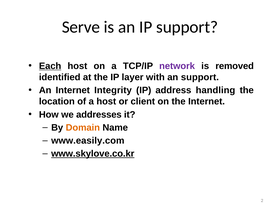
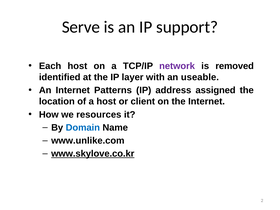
Each underline: present -> none
an support: support -> useable
Integrity: Integrity -> Patterns
handling: handling -> assigned
addresses: addresses -> resources
Domain colour: orange -> blue
www.easily.com: www.easily.com -> www.unlike.com
